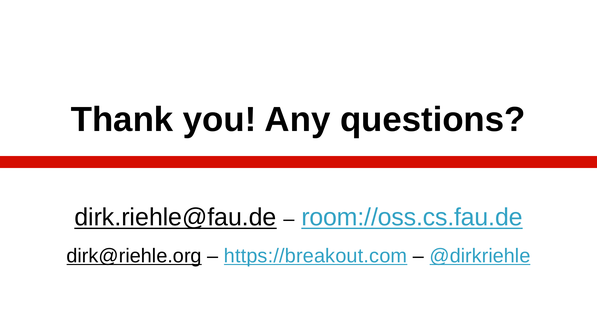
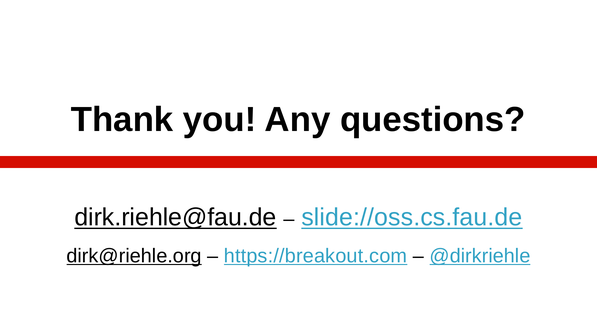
room://oss.cs.fau.de: room://oss.cs.fau.de -> slide://oss.cs.fau.de
